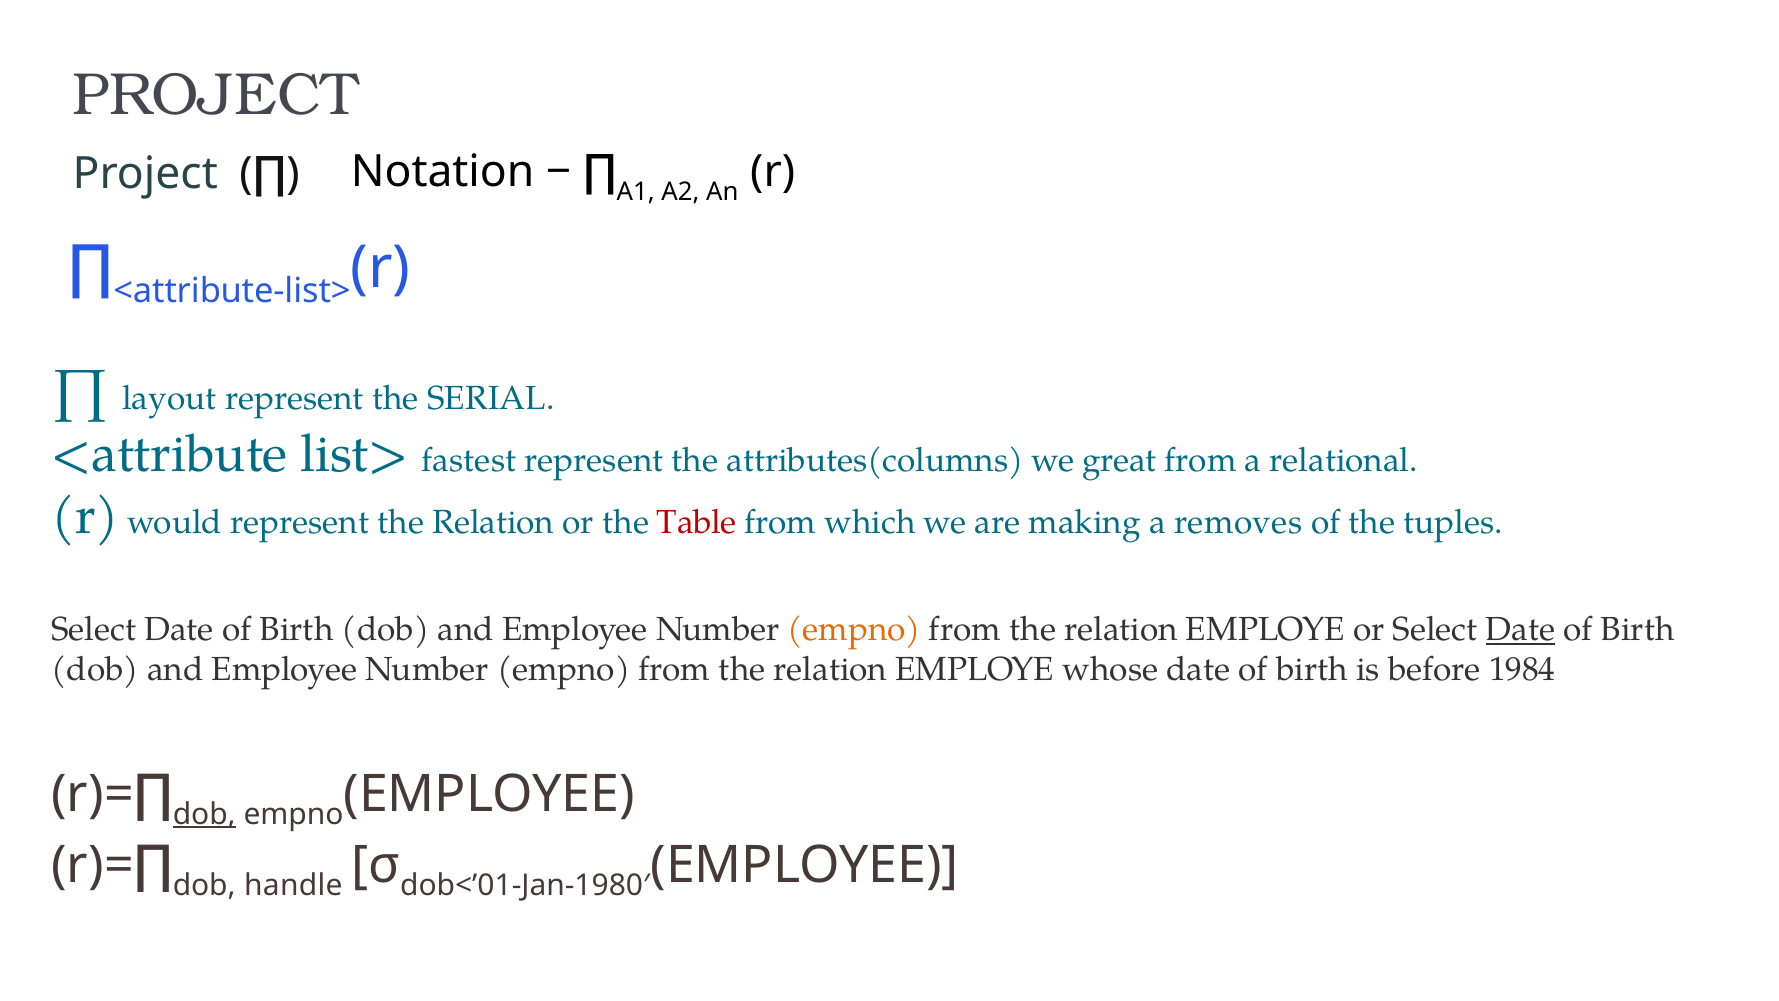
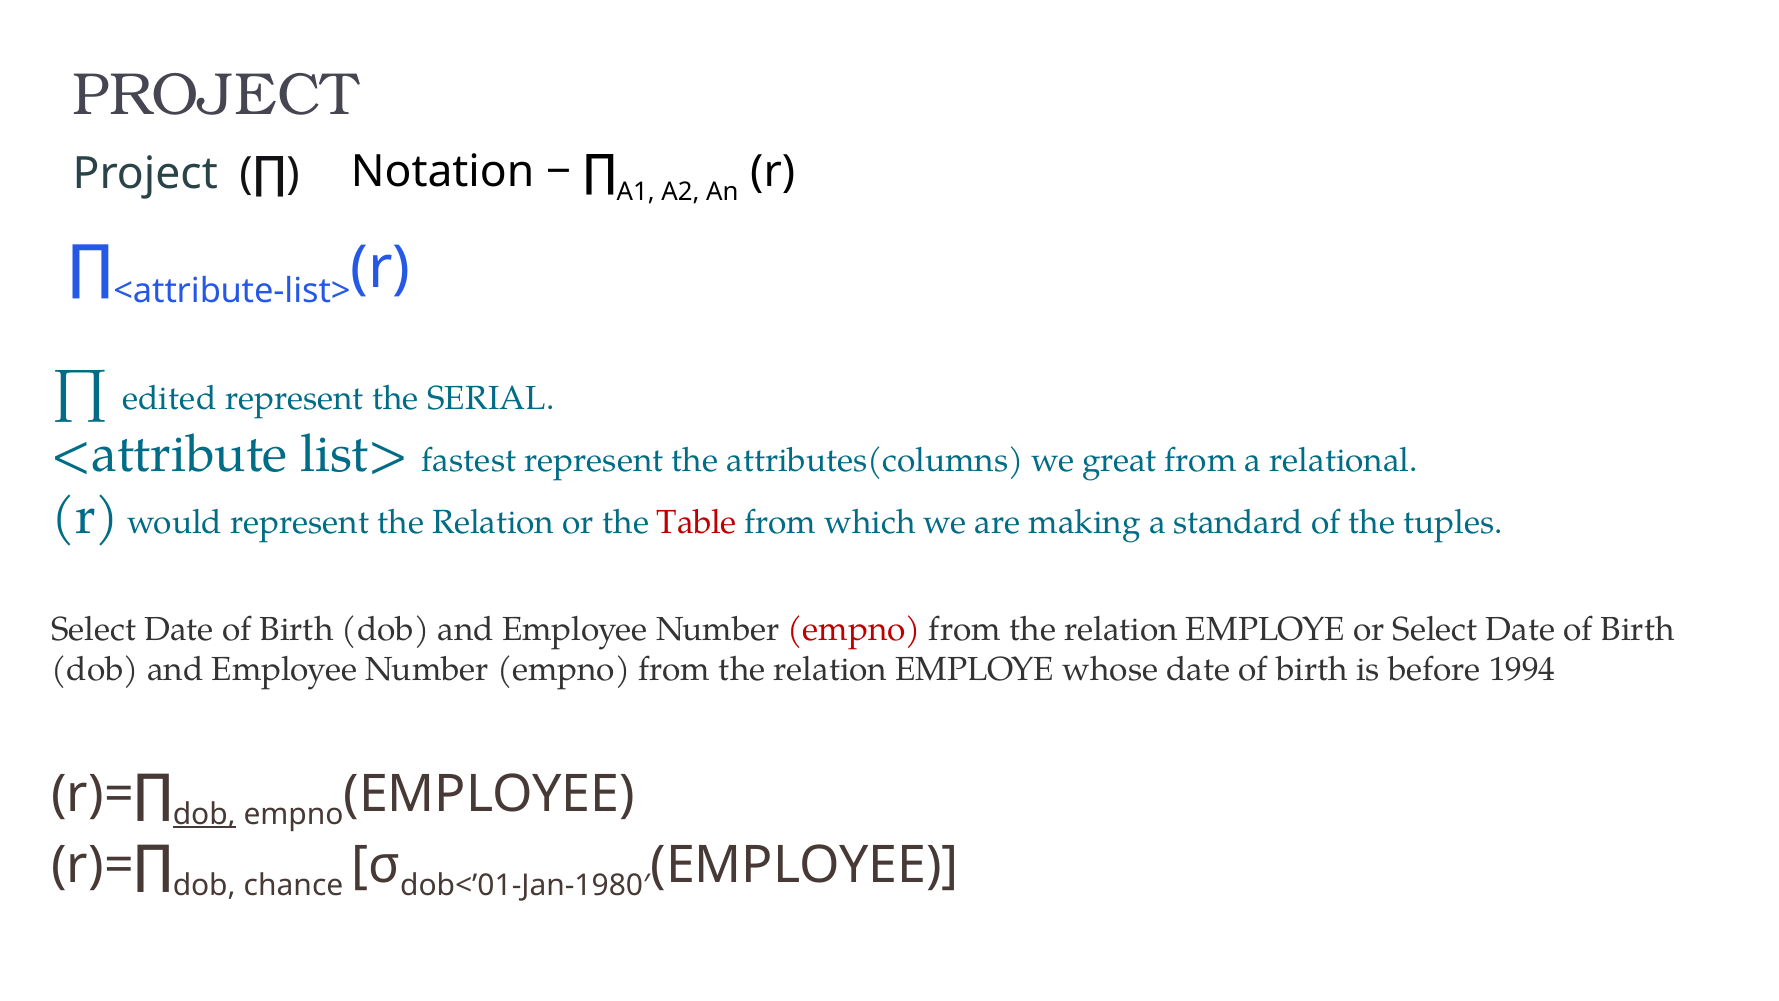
layout: layout -> edited
removes: removes -> standard
empno at (854, 629) colour: orange -> red
Date at (1520, 629) underline: present -> none
1984: 1984 -> 1994
handle: handle -> chance
